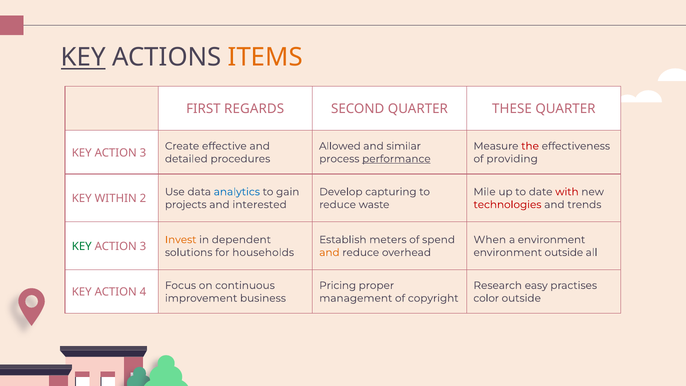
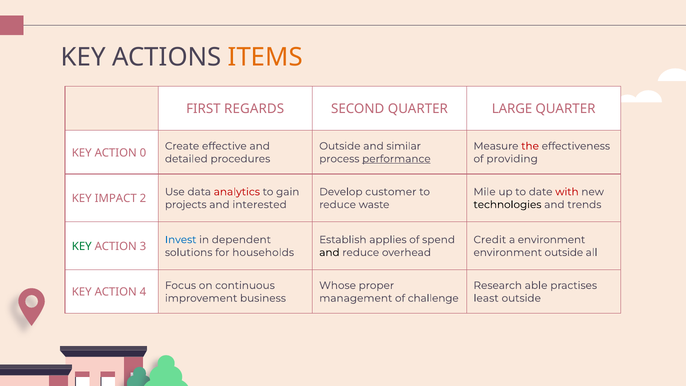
KEY at (83, 57) underline: present -> none
THESE: THESE -> LARGE
Allowed at (340, 146): Allowed -> Outside
3 at (143, 153): 3 -> 0
analytics colour: blue -> red
capturing: capturing -> customer
WITHIN: WITHIN -> IMPACT
technologies colour: red -> black
Invest colour: orange -> blue
meters: meters -> applies
When: When -> Credit
and at (329, 252) colour: orange -> black
Pricing: Pricing -> Whose
easy: easy -> able
copyright: copyright -> challenge
color: color -> least
